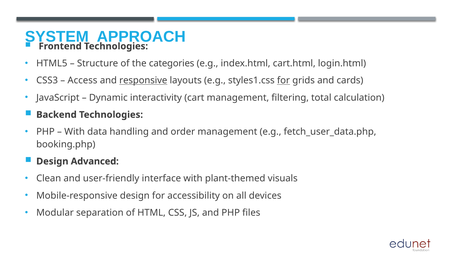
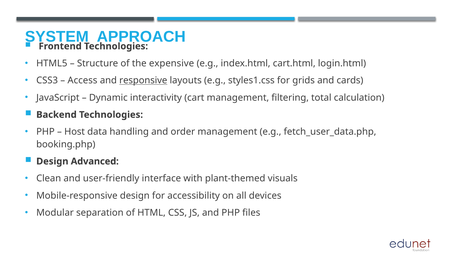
categories: categories -> expensive
for at (283, 81) underline: present -> none
With at (75, 132): With -> Host
